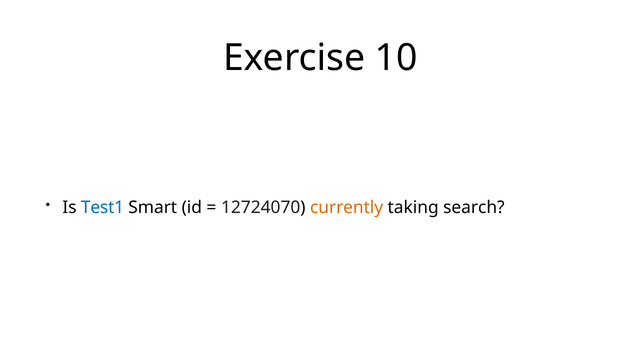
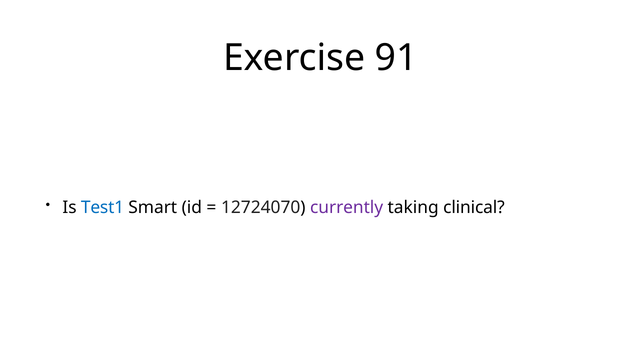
10: 10 -> 91
currently colour: orange -> purple
search: search -> clinical
